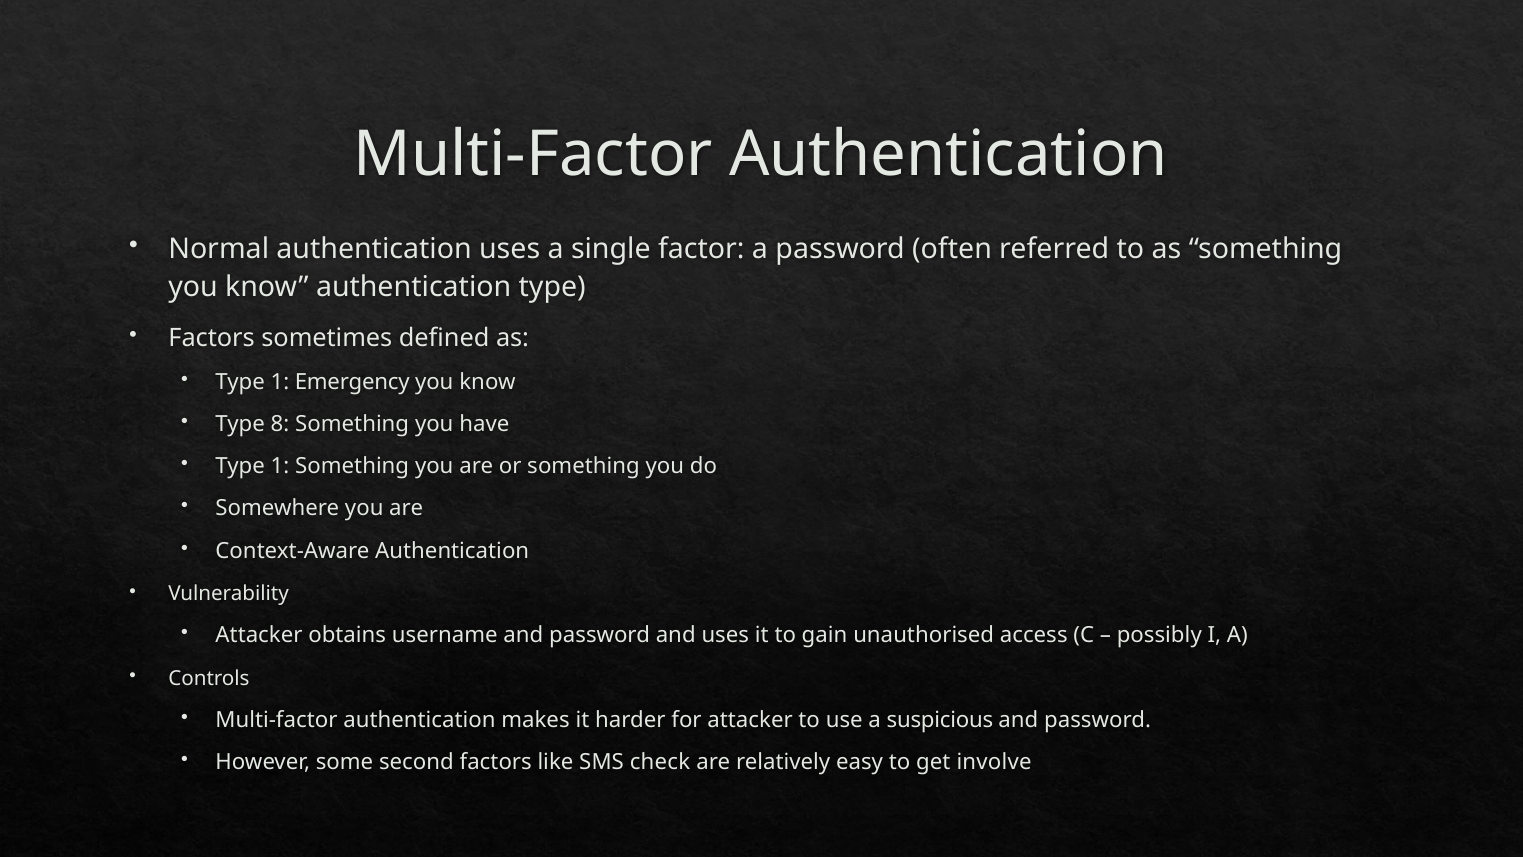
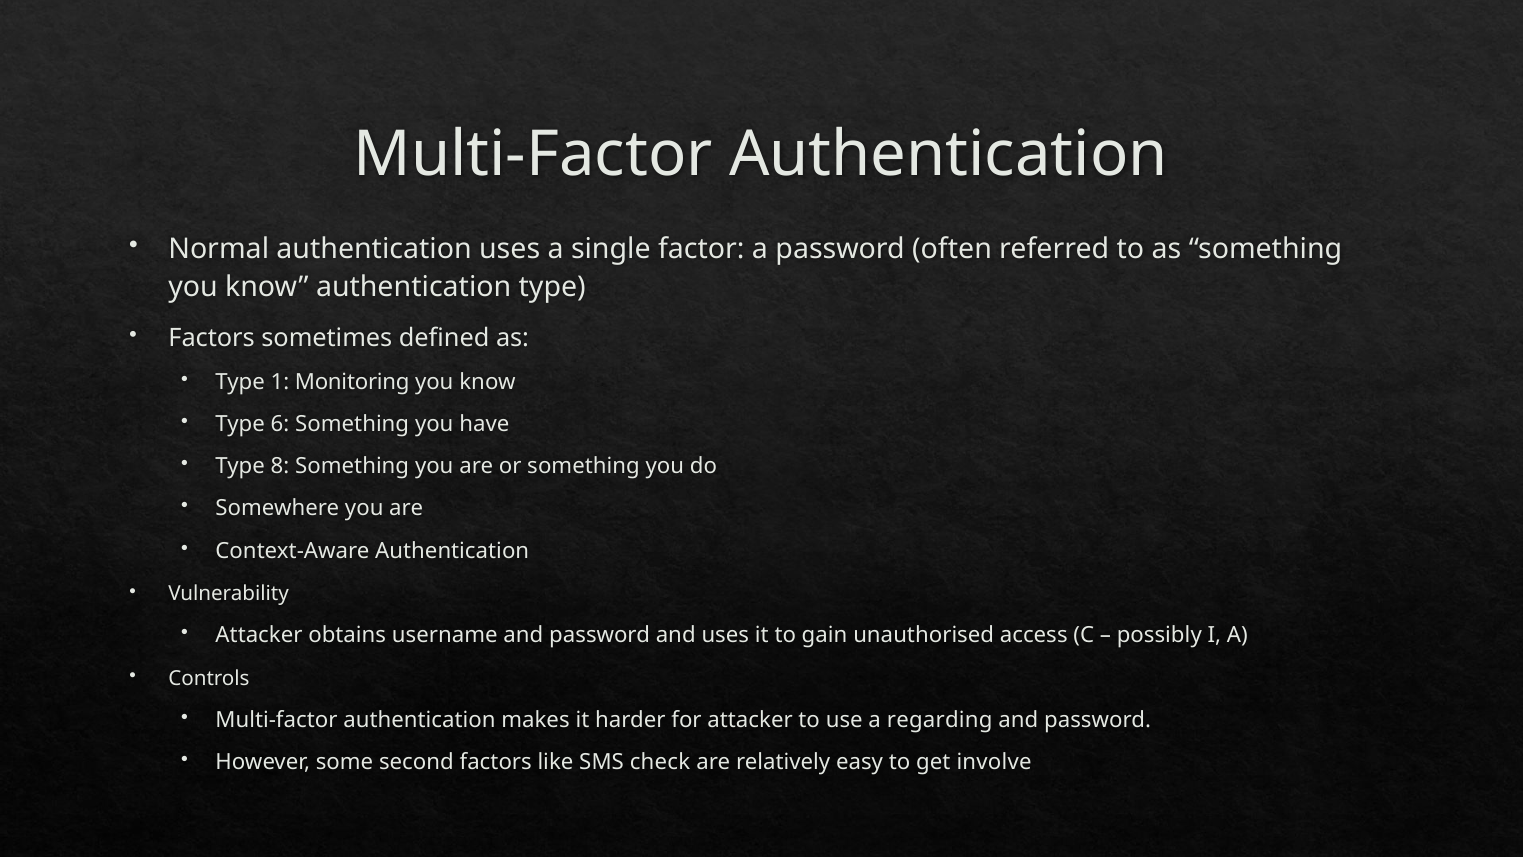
Emergency: Emergency -> Monitoring
8: 8 -> 6
1 at (280, 466): 1 -> 8
suspicious: suspicious -> regarding
